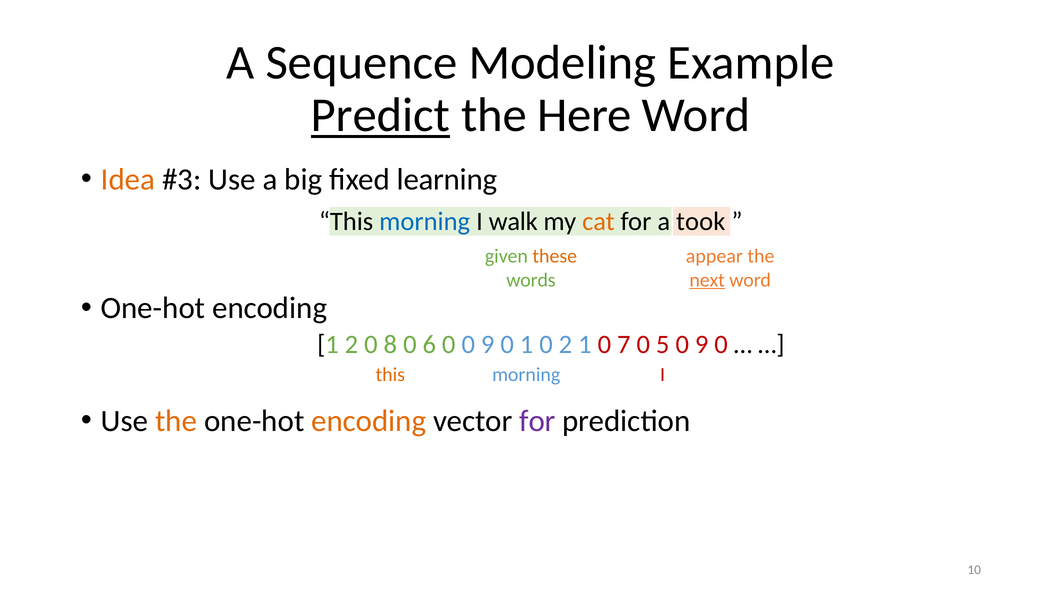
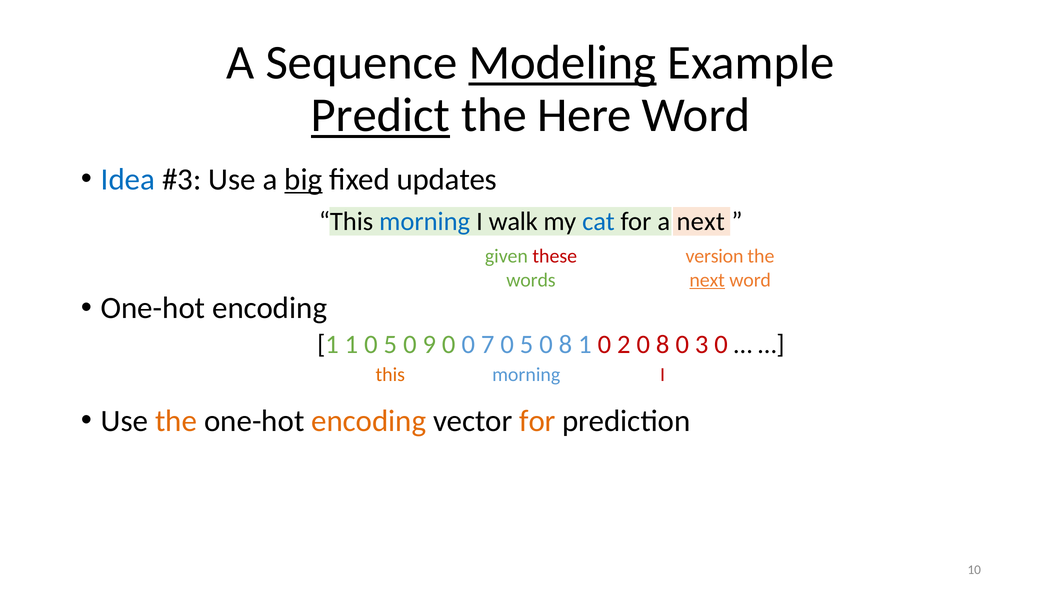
Modeling underline: none -> present
Idea colour: orange -> blue
big underline: none -> present
learning: learning -> updates
cat colour: orange -> blue
a took: took -> next
these colour: orange -> red
appear: appear -> version
1 2: 2 -> 1
8 at (390, 345): 8 -> 5
6: 6 -> 9
0 0 9: 9 -> 7
1 at (527, 345): 1 -> 5
2 at (565, 345): 2 -> 8
7: 7 -> 2
5 at (663, 345): 5 -> 8
9 at (702, 345): 9 -> 3
for at (537, 421) colour: purple -> orange
